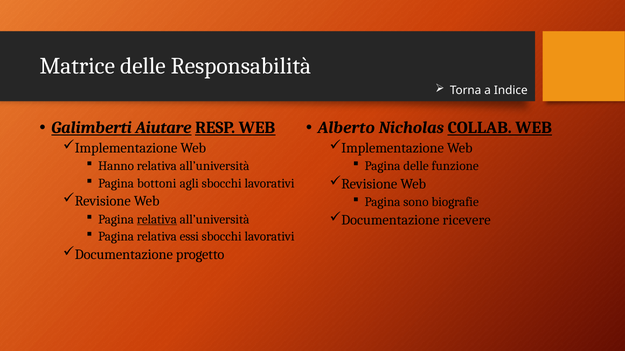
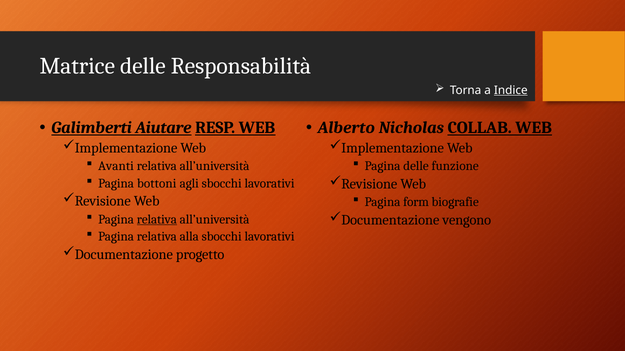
Indice underline: none -> present
Hanno: Hanno -> Avanti
sono: sono -> form
ricevere: ricevere -> vengono
essi: essi -> alla
